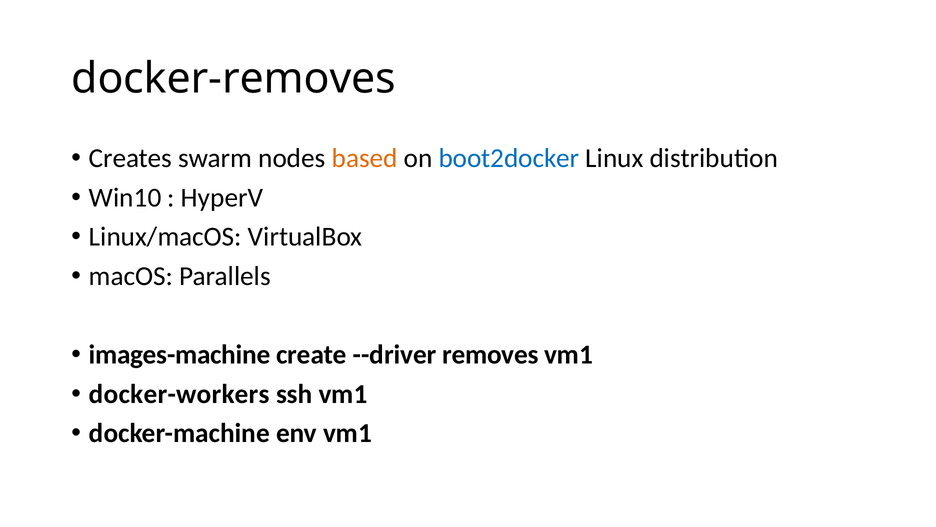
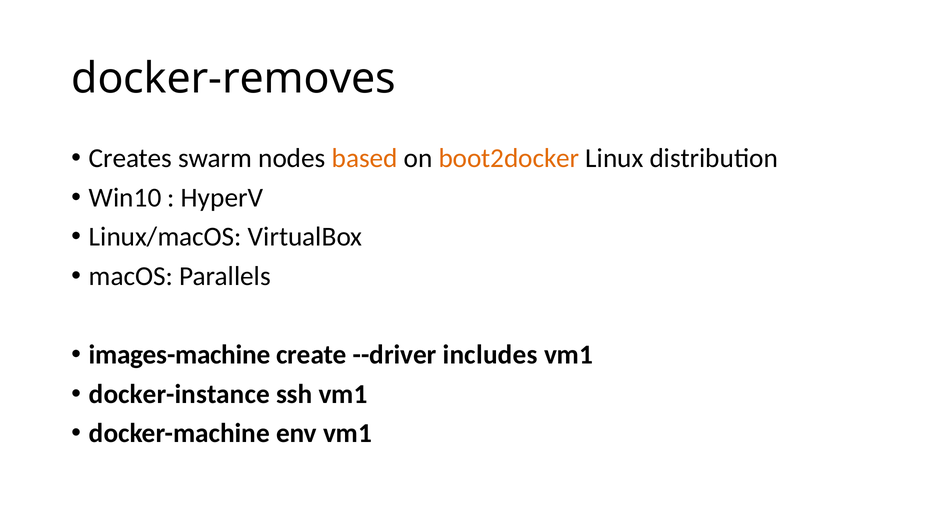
boot2docker colour: blue -> orange
removes: removes -> includes
docker-workers: docker-workers -> docker-instance
